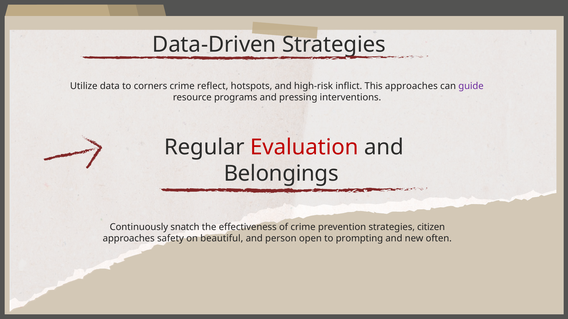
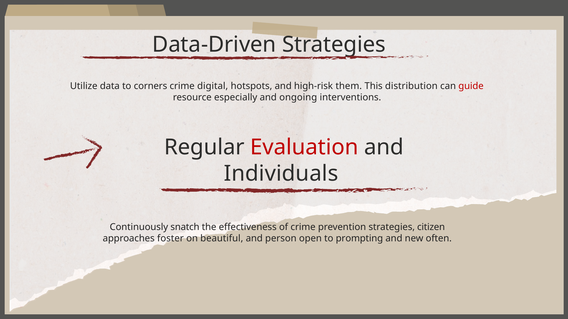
reflect: reflect -> digital
inflict: inflict -> them
This approaches: approaches -> distribution
guide colour: purple -> red
programs: programs -> especially
pressing: pressing -> ongoing
Belongings: Belongings -> Individuals
safety: safety -> foster
